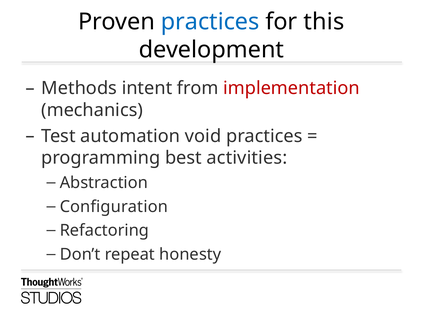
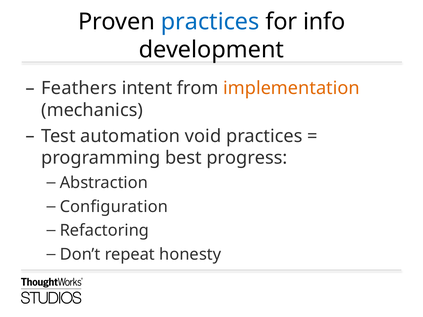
this: this -> info
Methods: Methods -> Feathers
implementation colour: red -> orange
activities: activities -> progress
